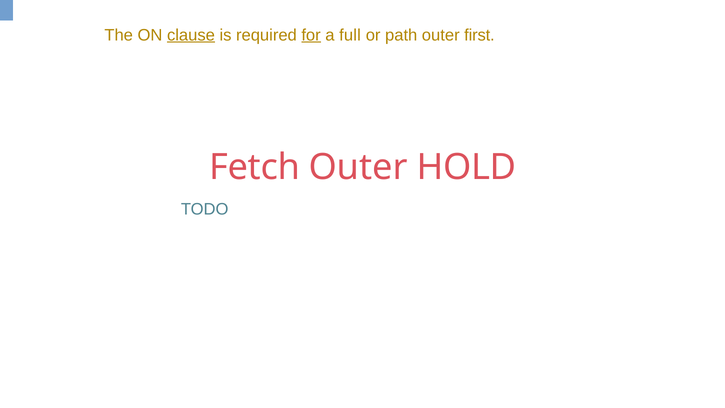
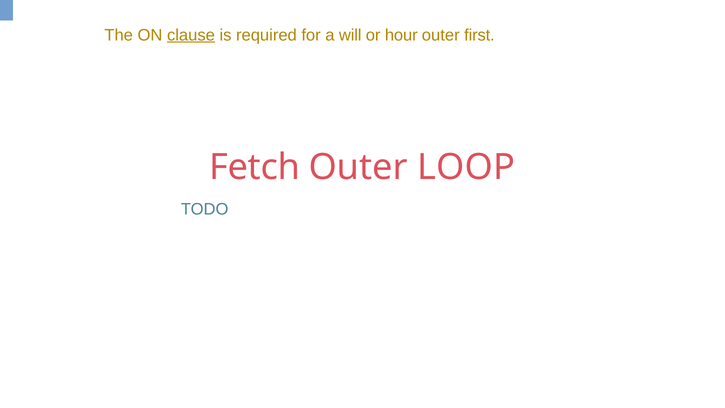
for underline: present -> none
full: full -> will
path: path -> hour
HOLD: HOLD -> LOOP
